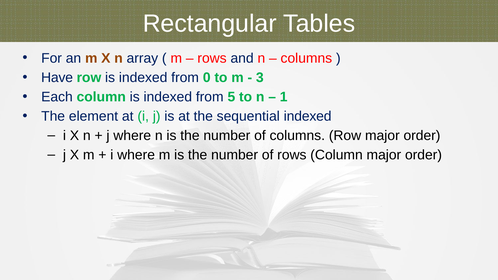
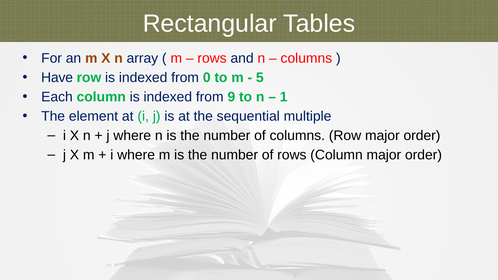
3: 3 -> 5
5: 5 -> 9
sequential indexed: indexed -> multiple
